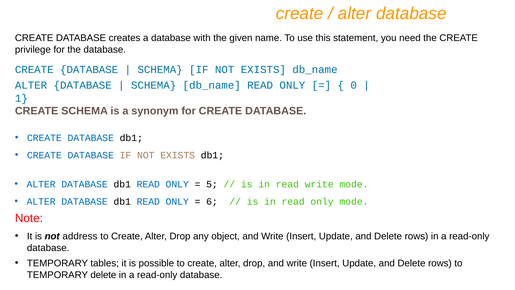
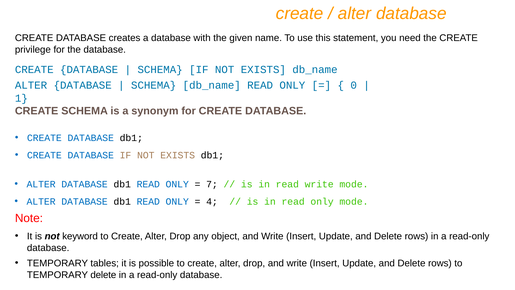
5: 5 -> 7
6: 6 -> 4
address: address -> keyword
